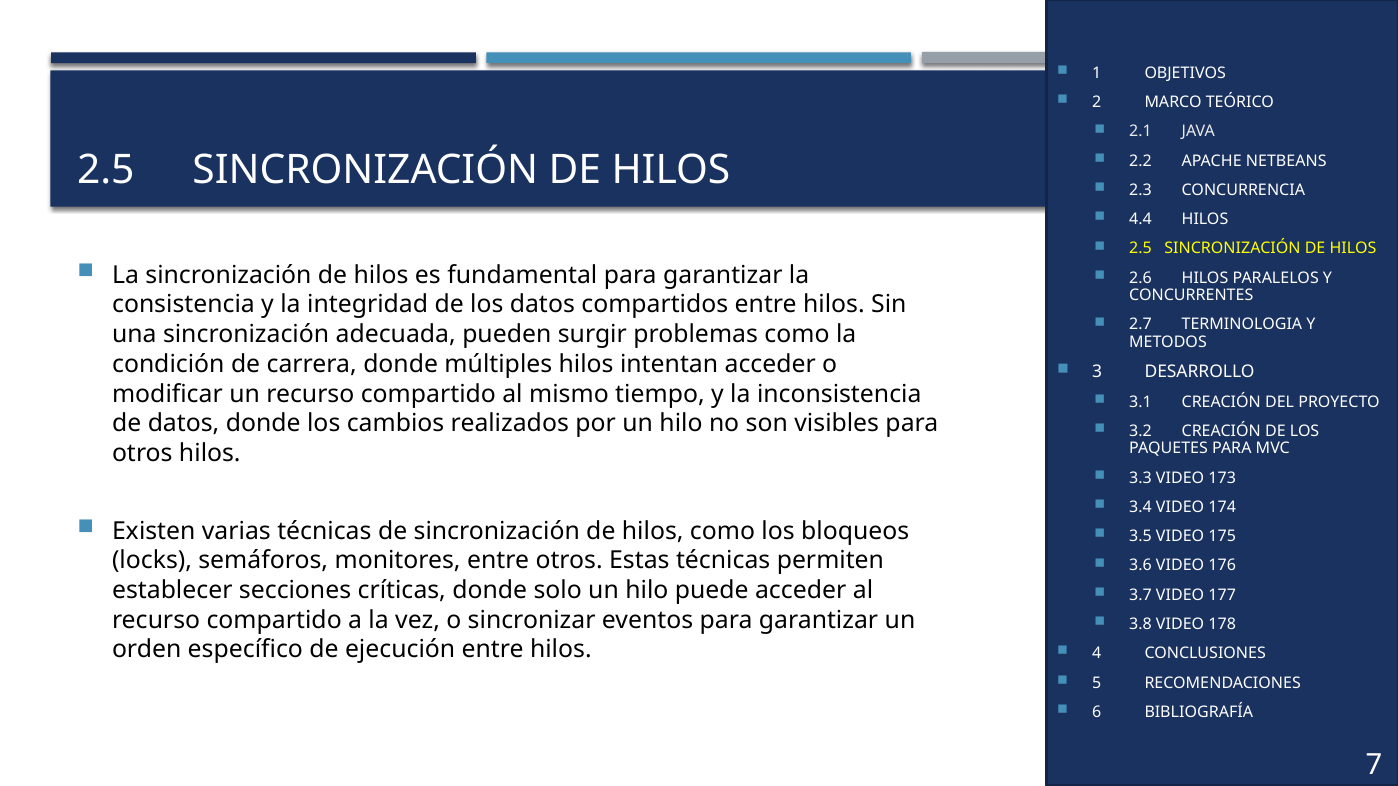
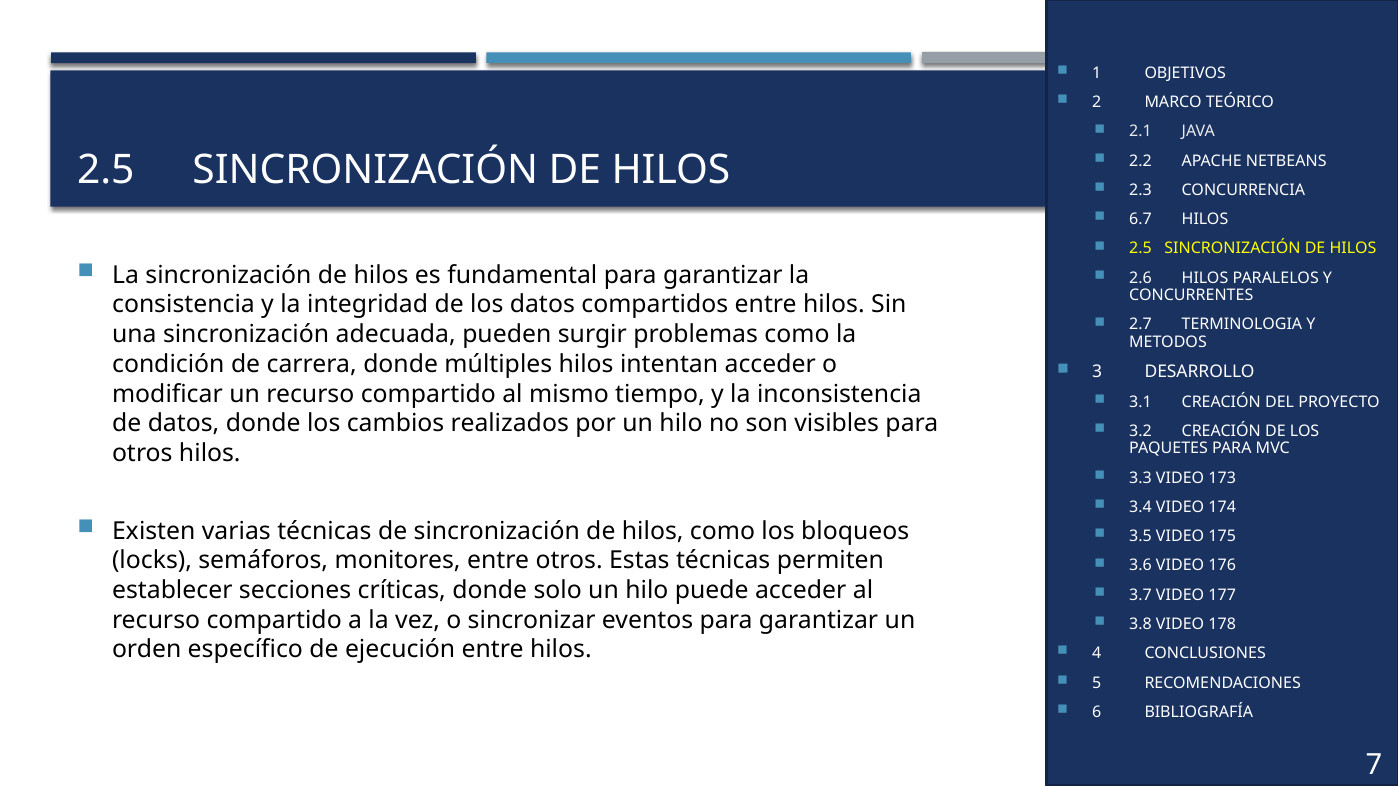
4.4: 4.4 -> 6.7
